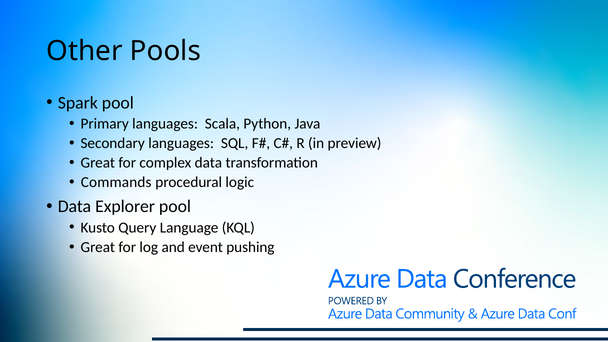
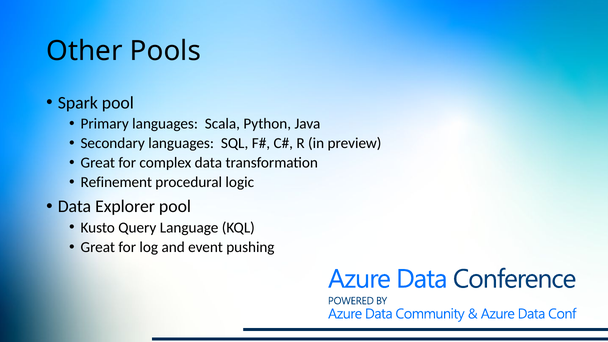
Commands: Commands -> Refinement
